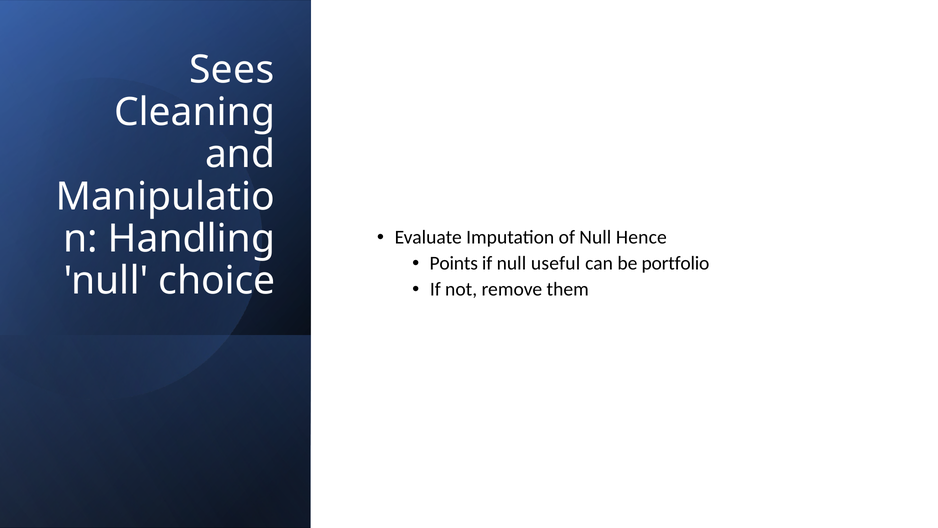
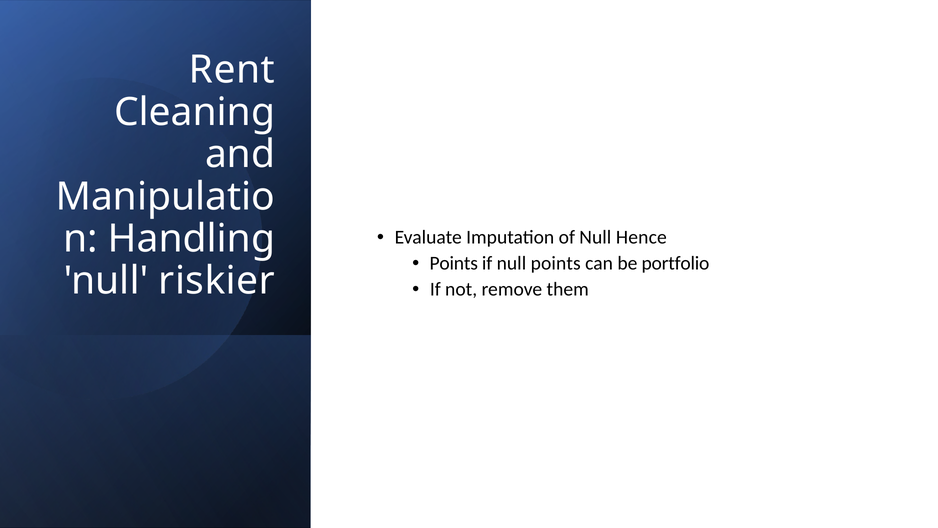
Sees: Sees -> Rent
null useful: useful -> points
choice: choice -> riskier
